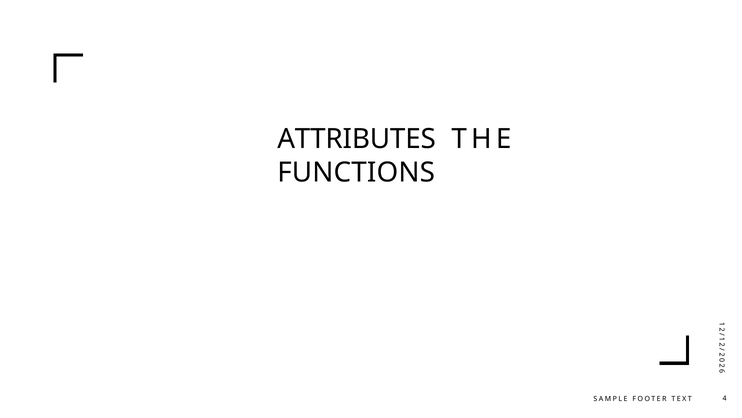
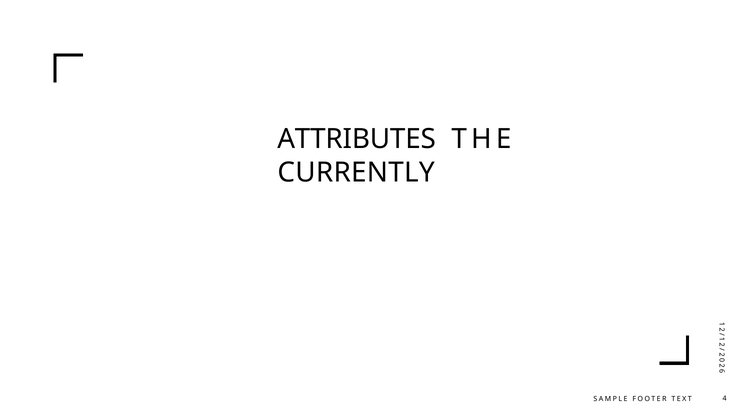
FUNCTIONS: FUNCTIONS -> CURRENTLY
